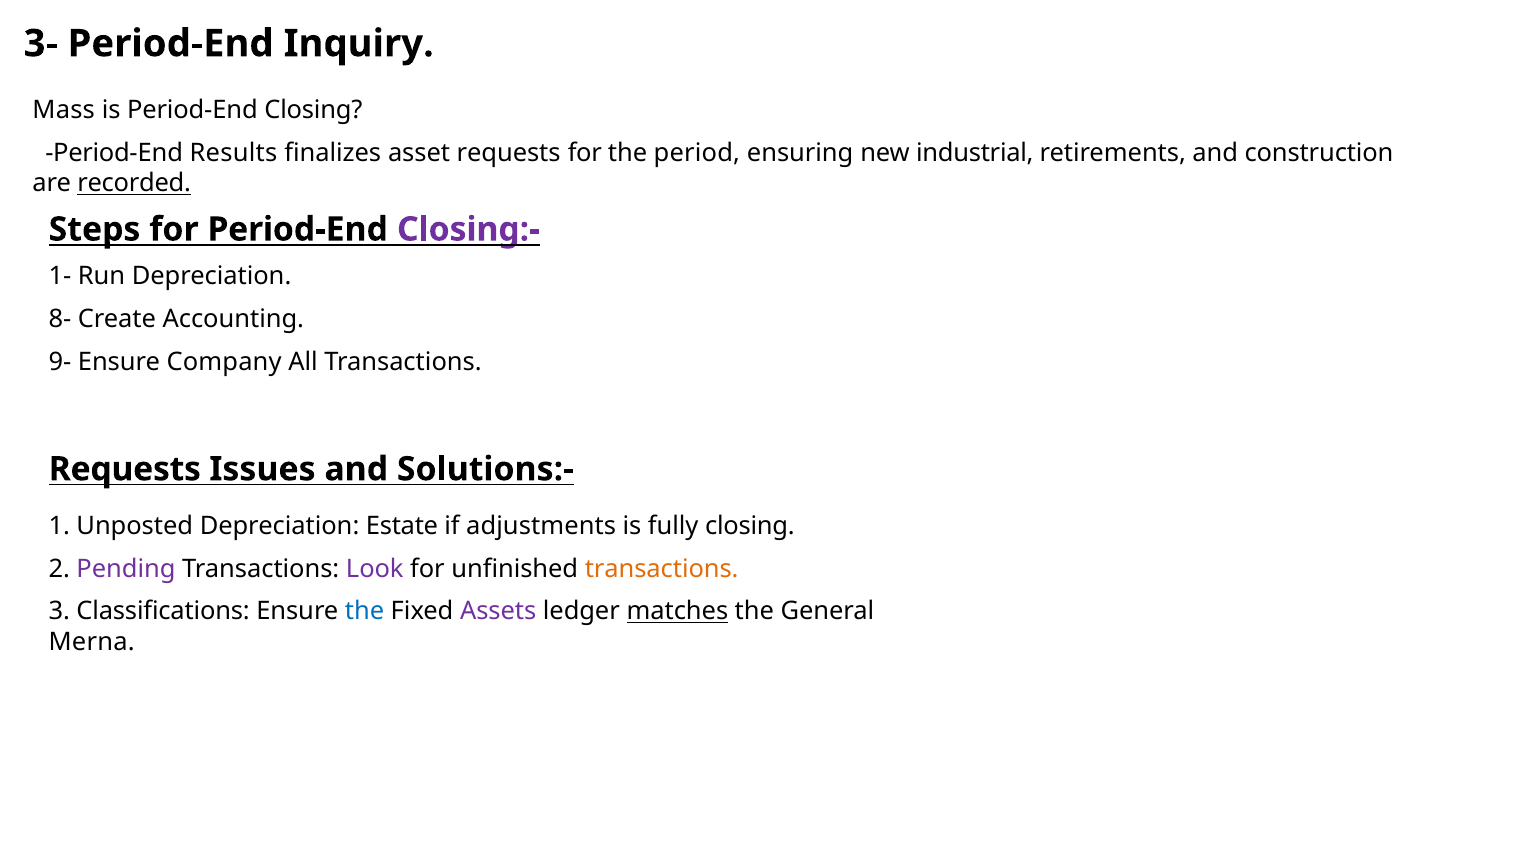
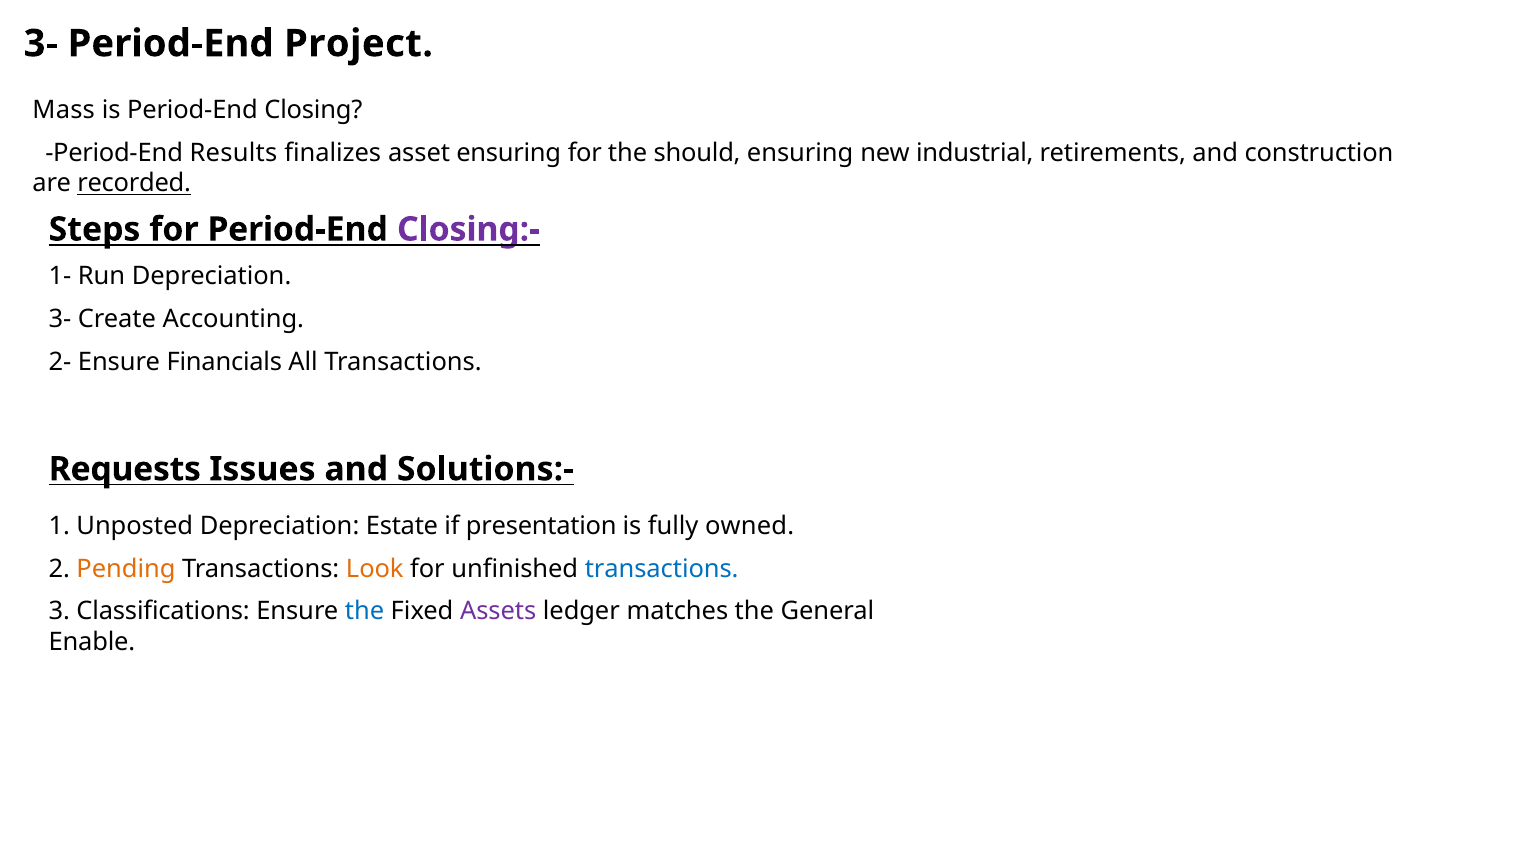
Inquiry: Inquiry -> Project
asset requests: requests -> ensuring
period: period -> should
8- at (60, 319): 8- -> 3-
9-: 9- -> 2-
Company: Company -> Financials
adjustments: adjustments -> presentation
fully closing: closing -> owned
Pending colour: purple -> orange
Look colour: purple -> orange
transactions at (662, 569) colour: orange -> blue
matches underline: present -> none
Merna: Merna -> Enable
